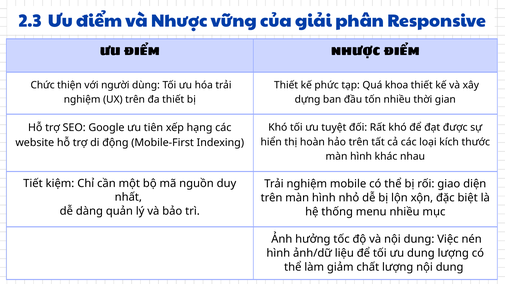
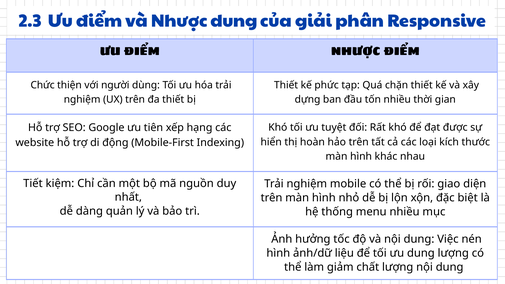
Nhược vững: vững -> dung
khoa: khoa -> chặn
